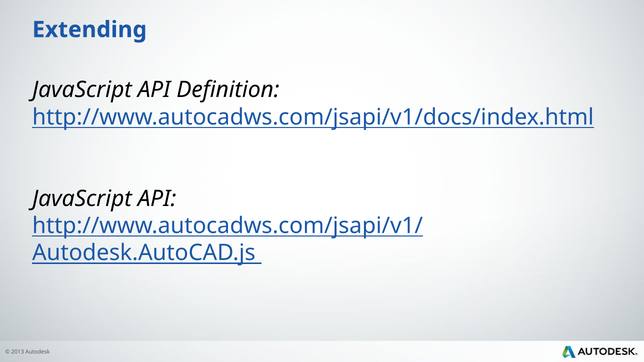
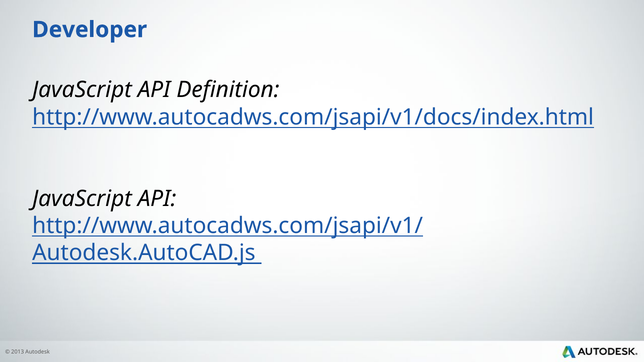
Extending: Extending -> Developer
